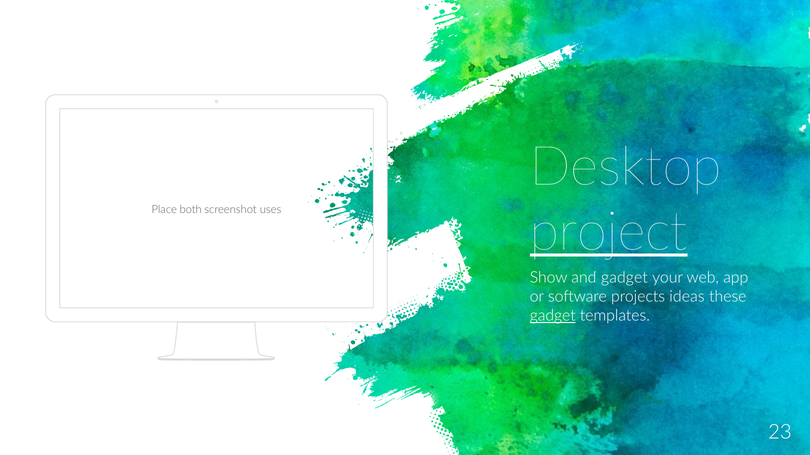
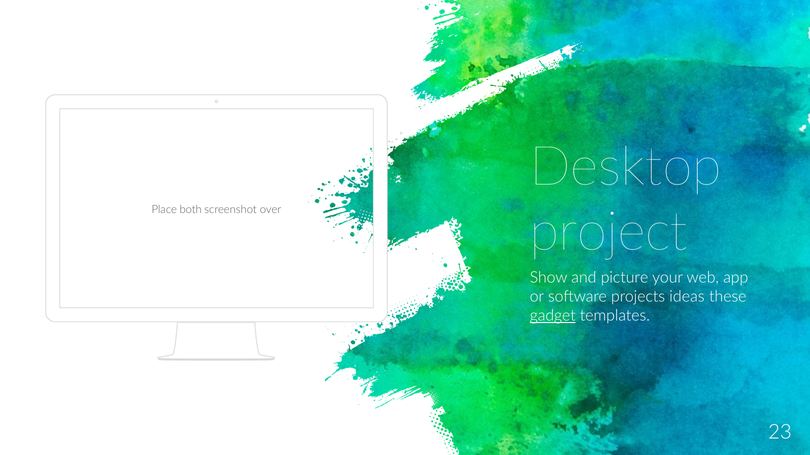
uses: uses -> over
project underline: present -> none
and gadget: gadget -> picture
